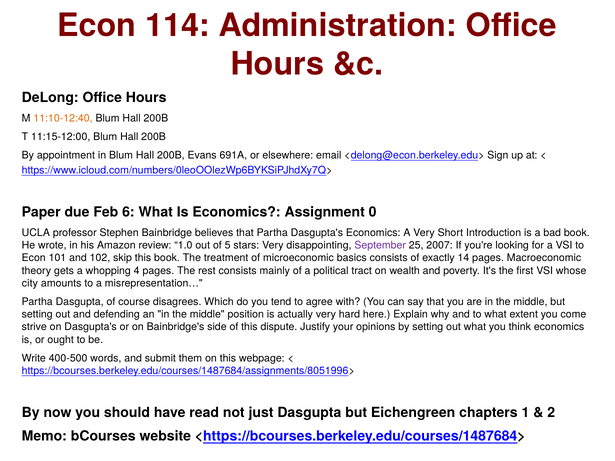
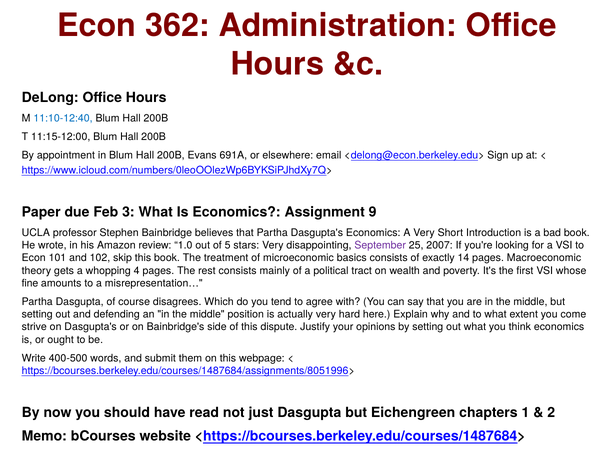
114: 114 -> 362
11:10-12:40 colour: orange -> blue
6: 6 -> 3
0: 0 -> 9
city: city -> fine
